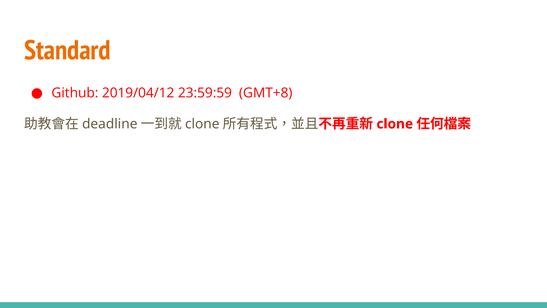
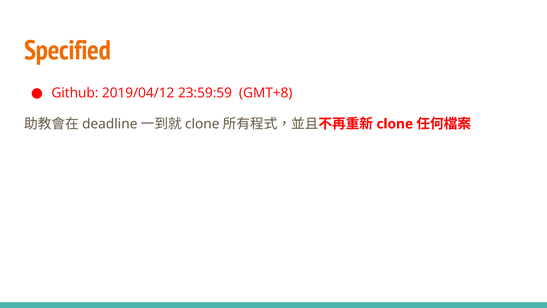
Standard: Standard -> Specified
